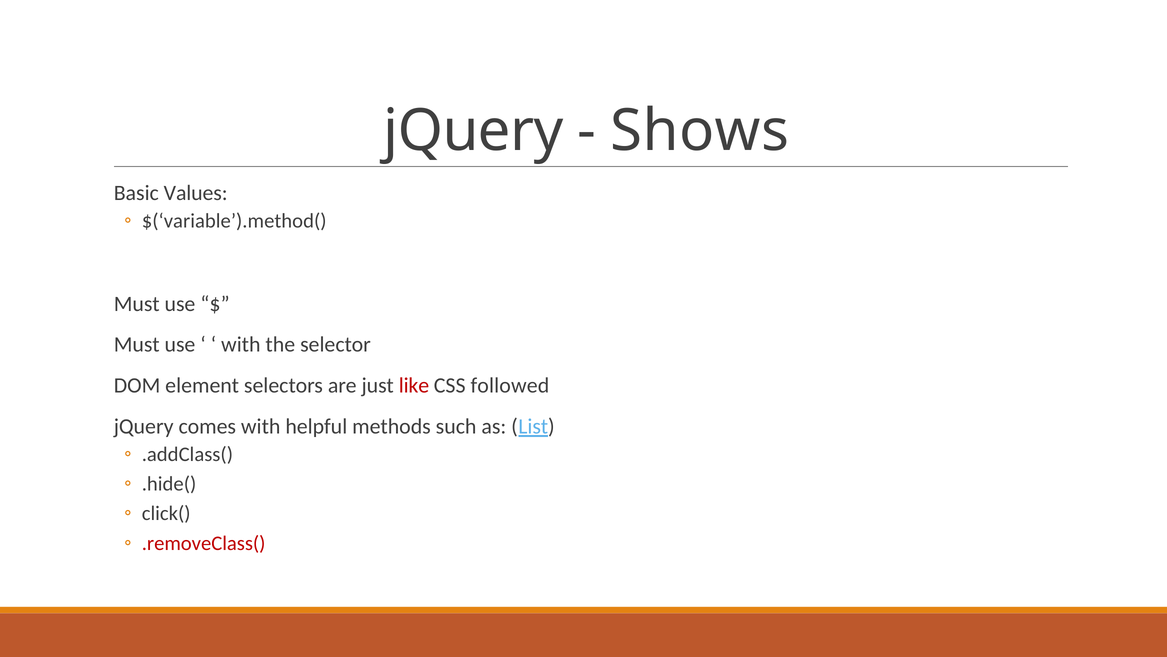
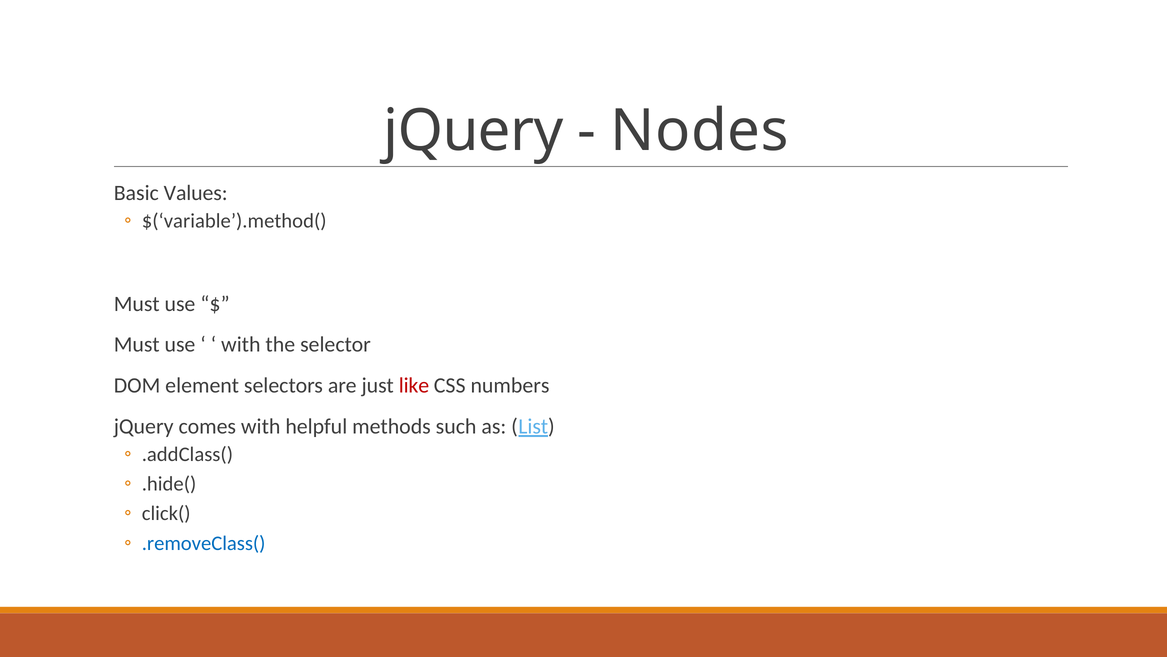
Shows: Shows -> Nodes
followed: followed -> numbers
.removeClass( colour: red -> blue
